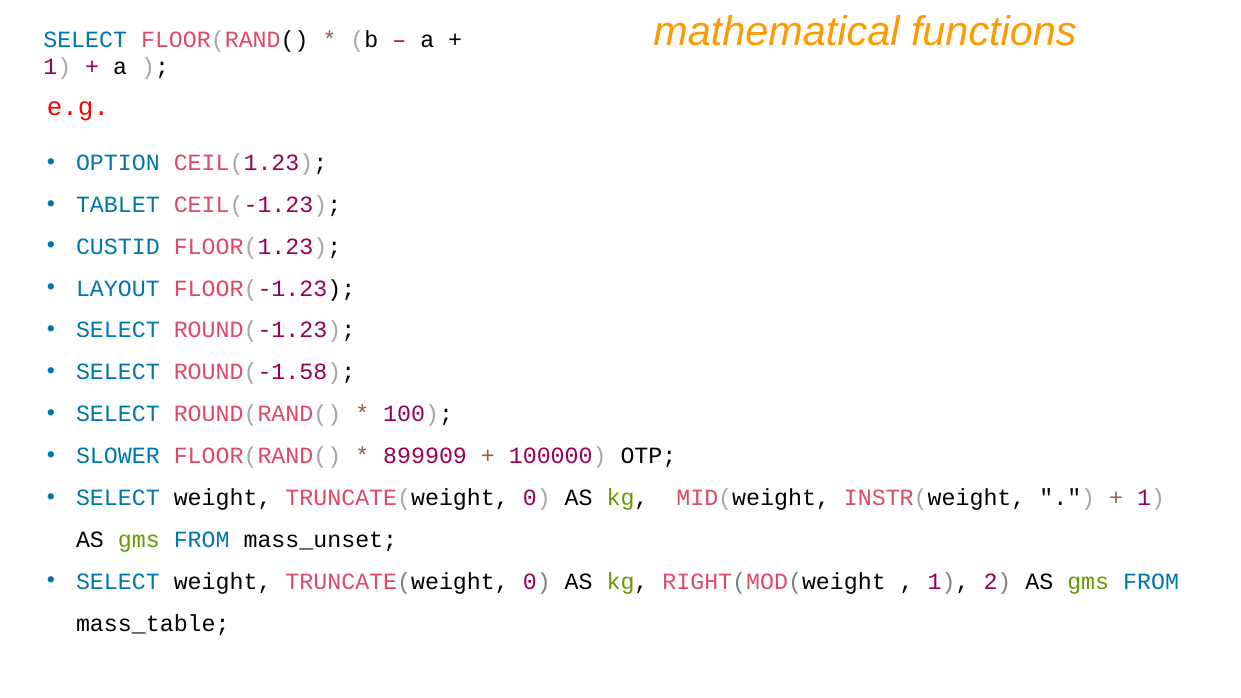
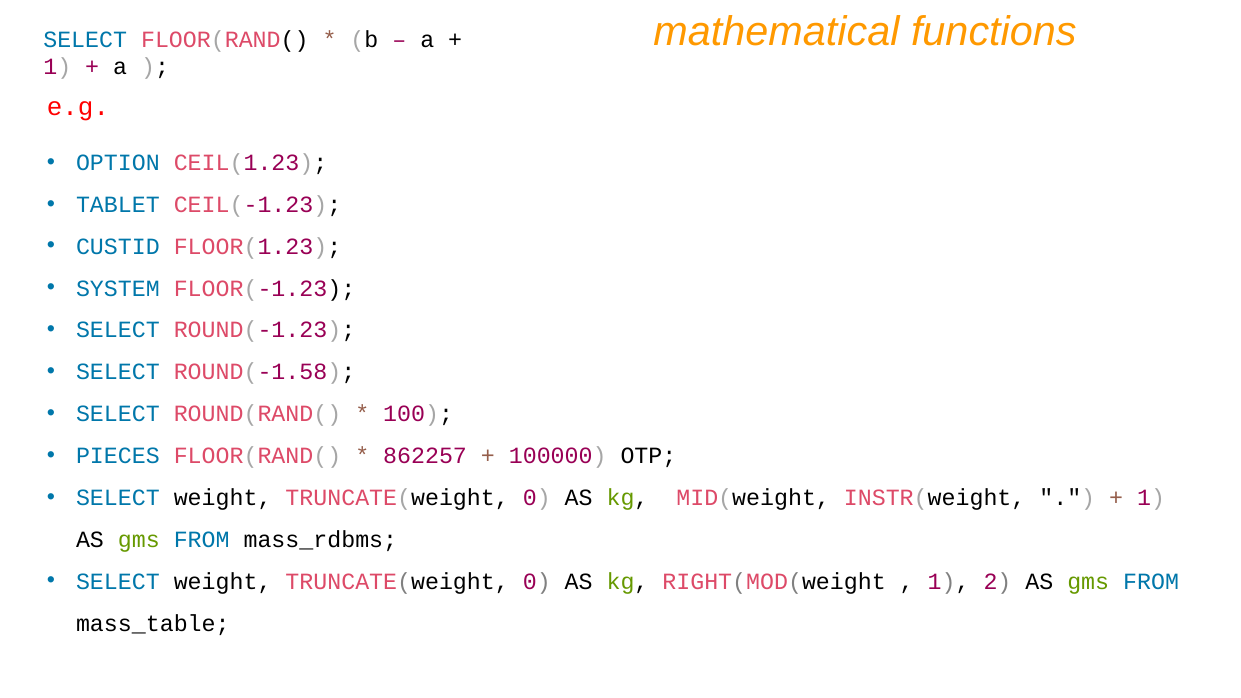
LAYOUT: LAYOUT -> SYSTEM
SLOWER: SLOWER -> PIECES
899909: 899909 -> 862257
mass_unset: mass_unset -> mass_rdbms
